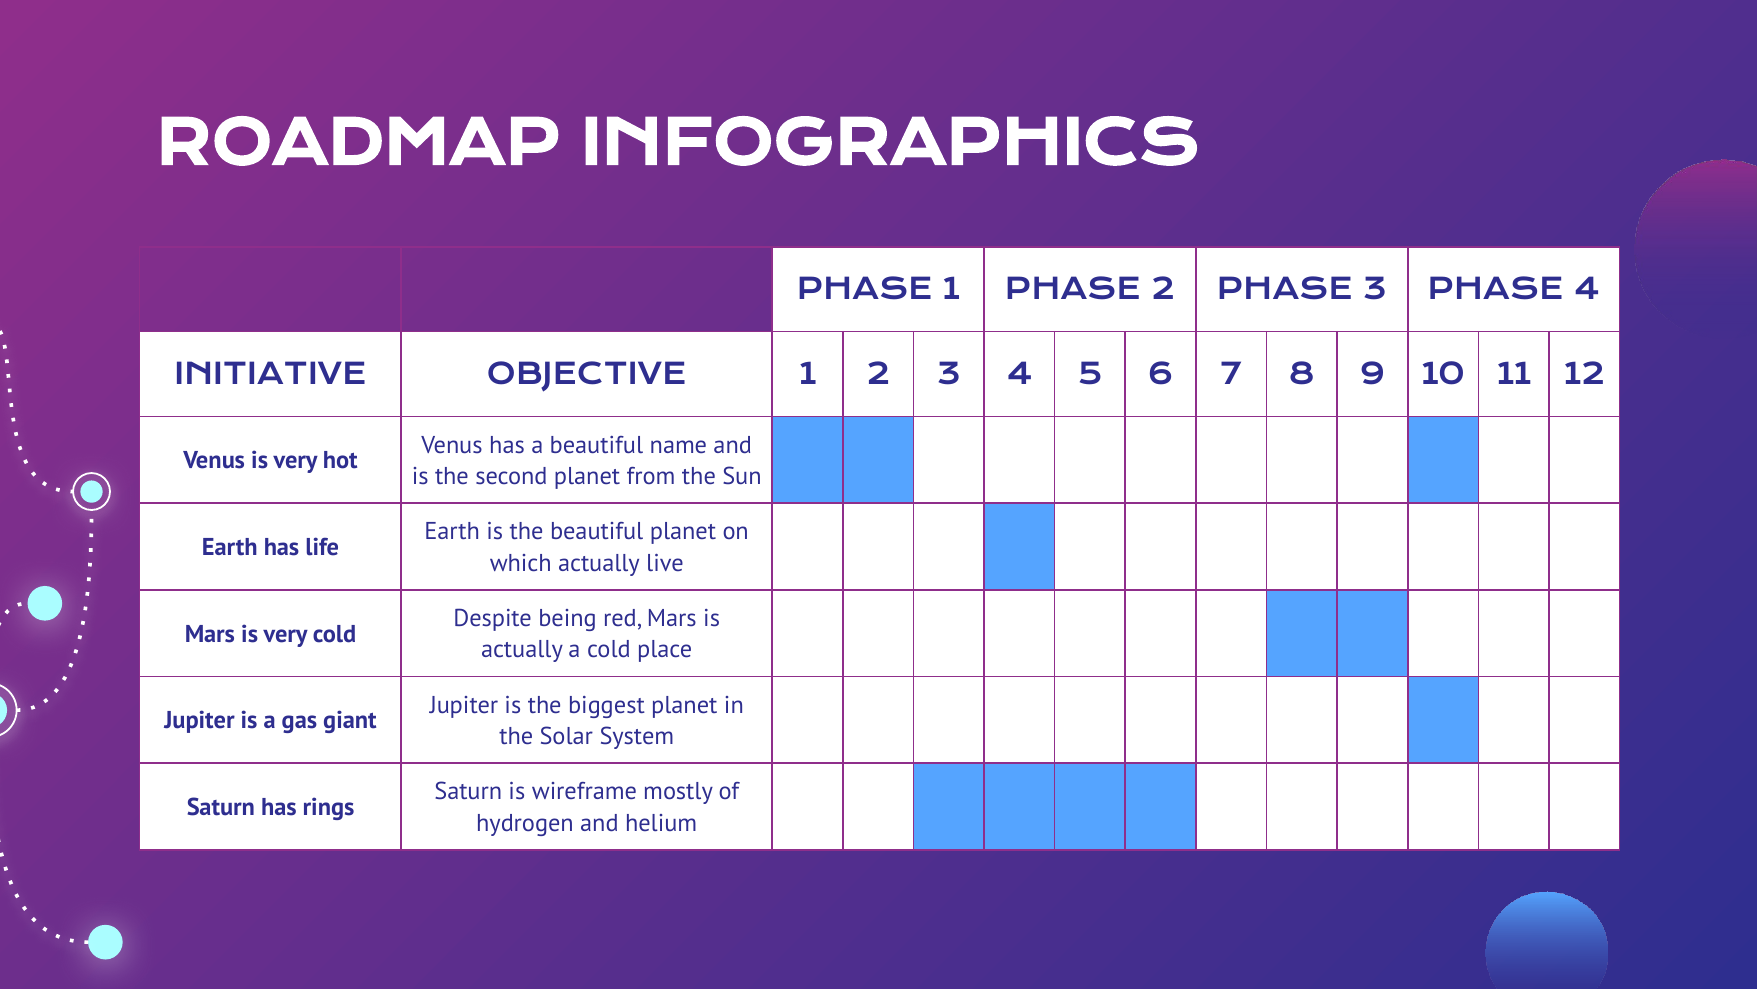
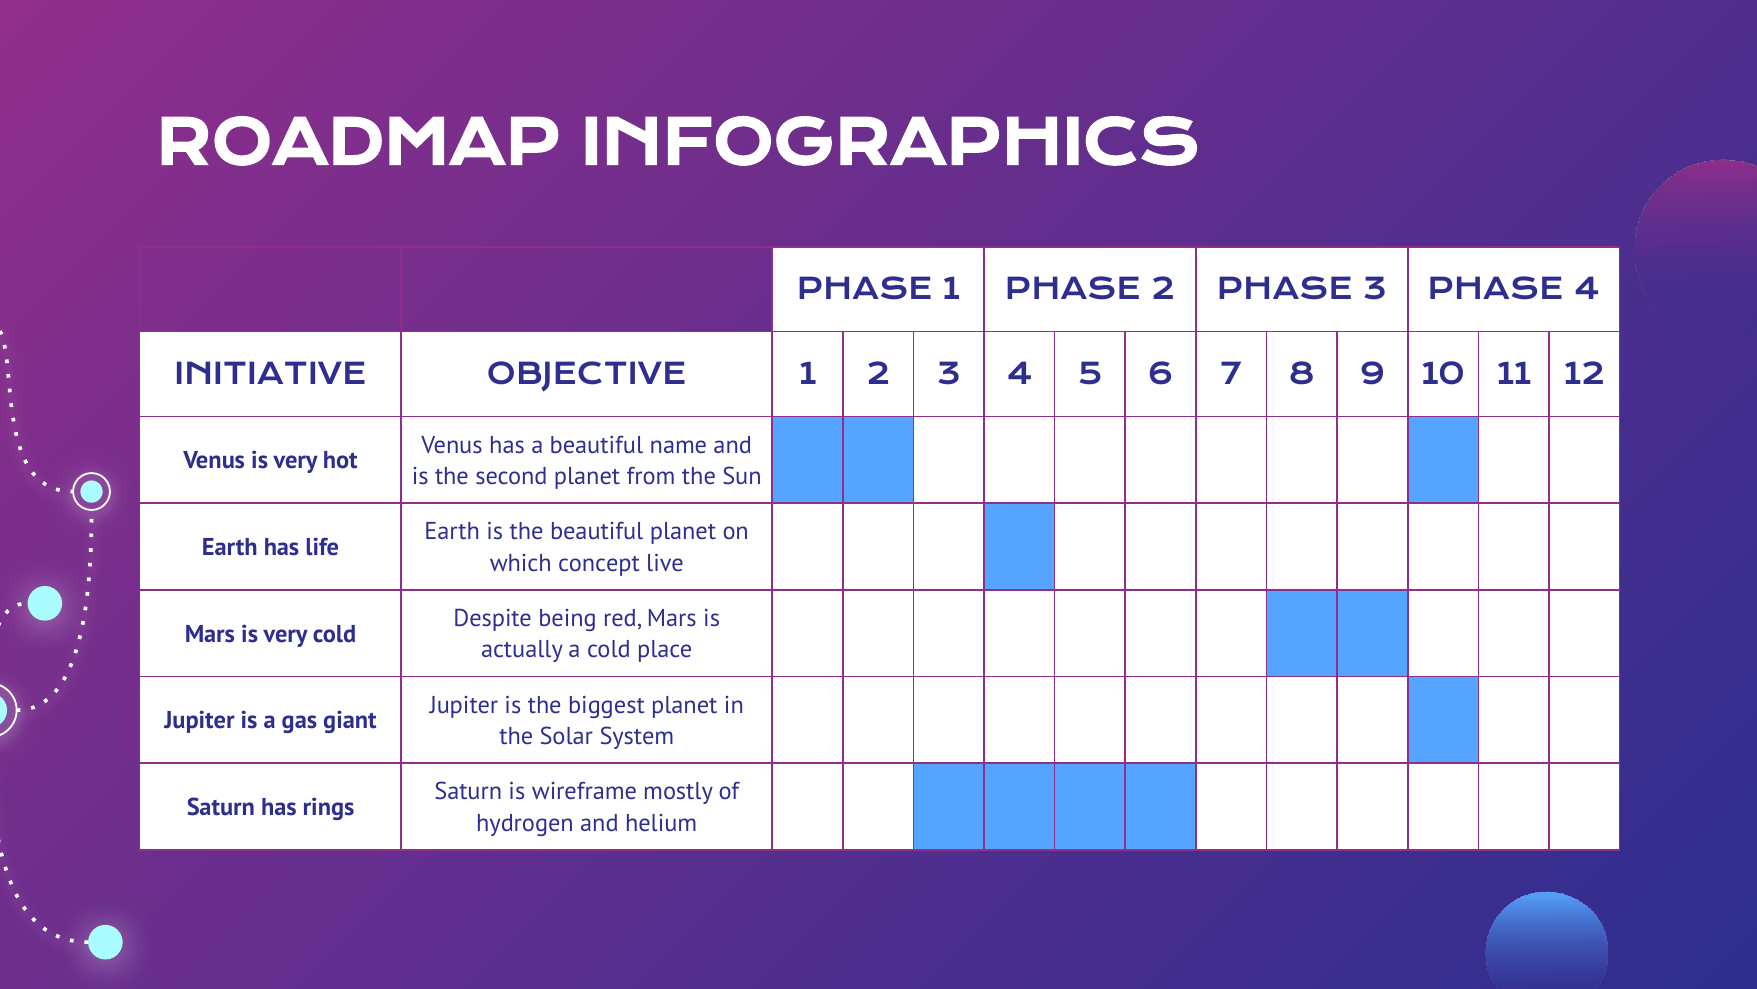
which actually: actually -> concept
